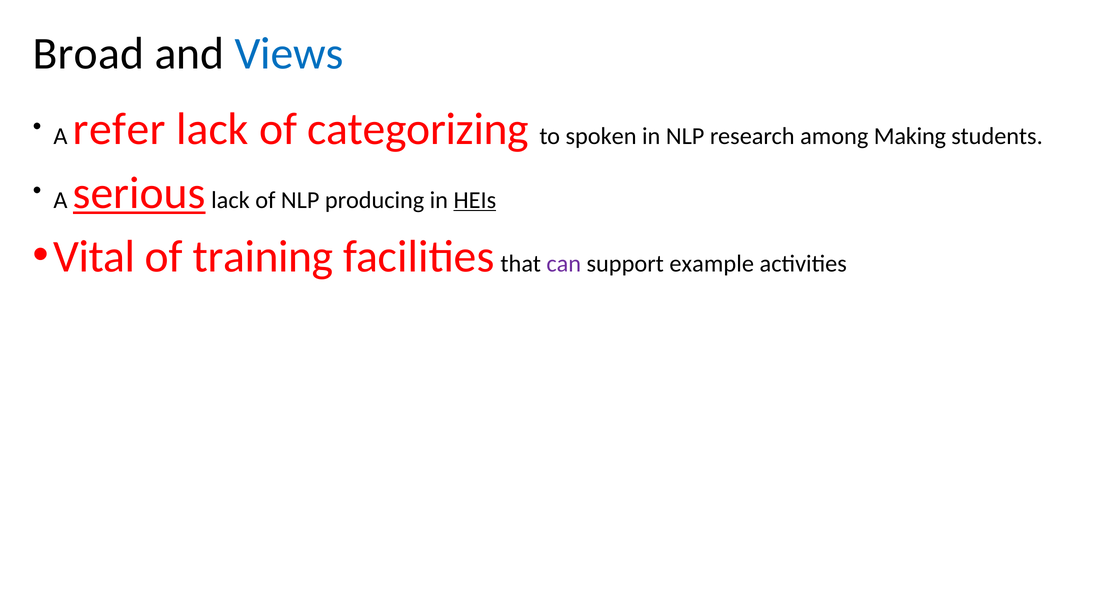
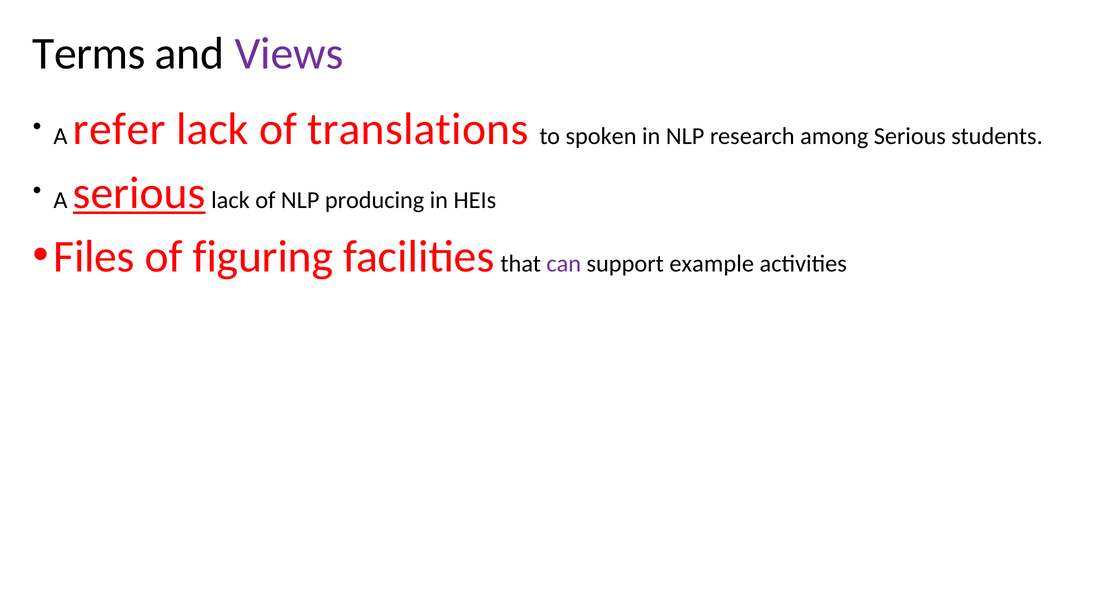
Broad: Broad -> Terms
Views colour: blue -> purple
categorizing: categorizing -> translations
among Making: Making -> Serious
HEIs underline: present -> none
Vital: Vital -> Files
training: training -> figuring
